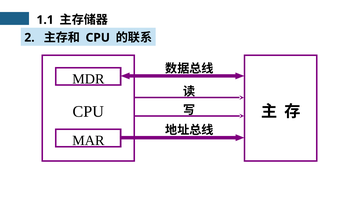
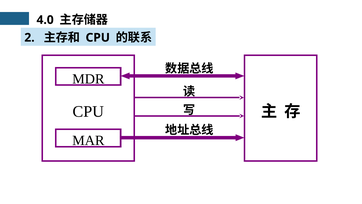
1.1: 1.1 -> 4.0
